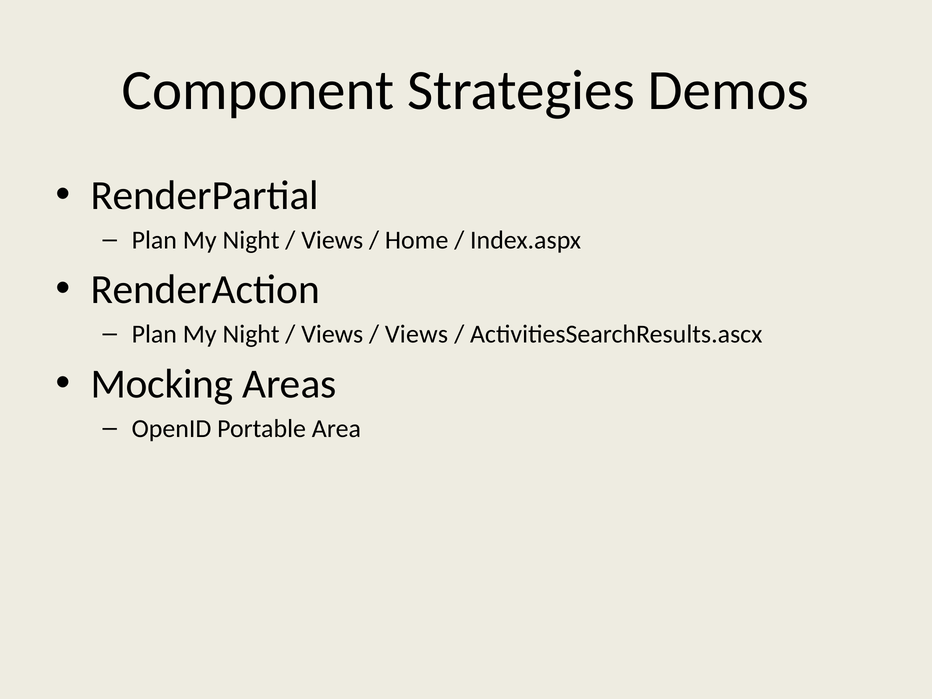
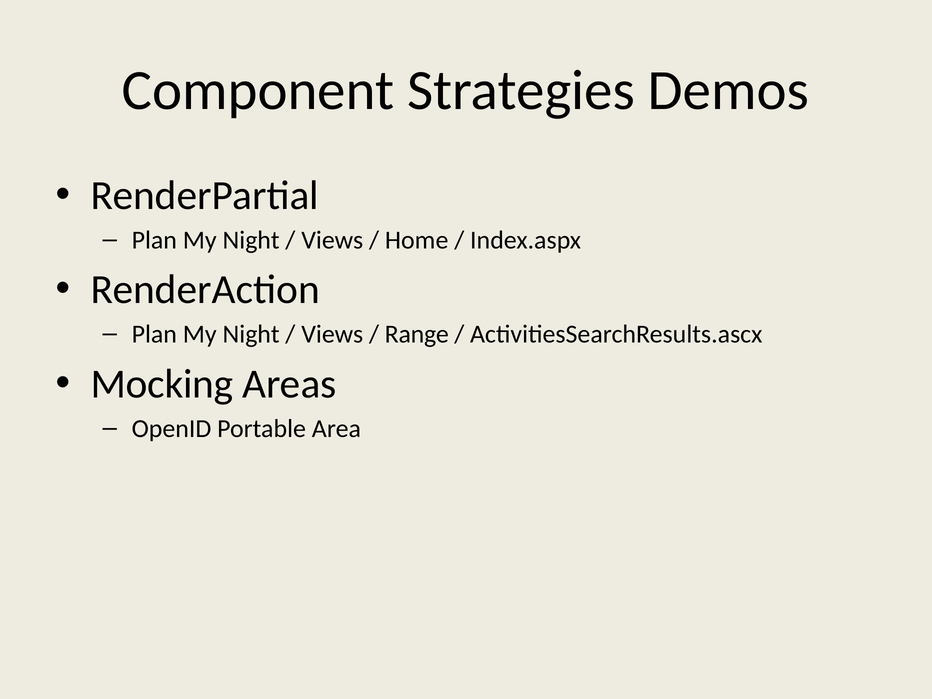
Views at (417, 334): Views -> Range
